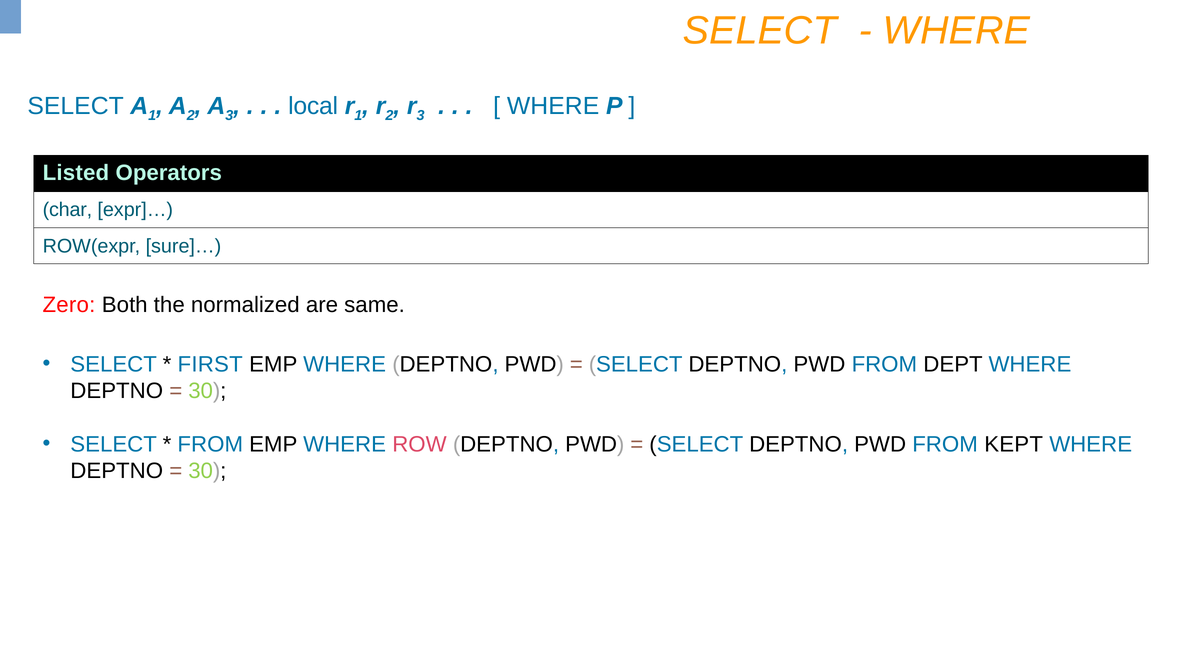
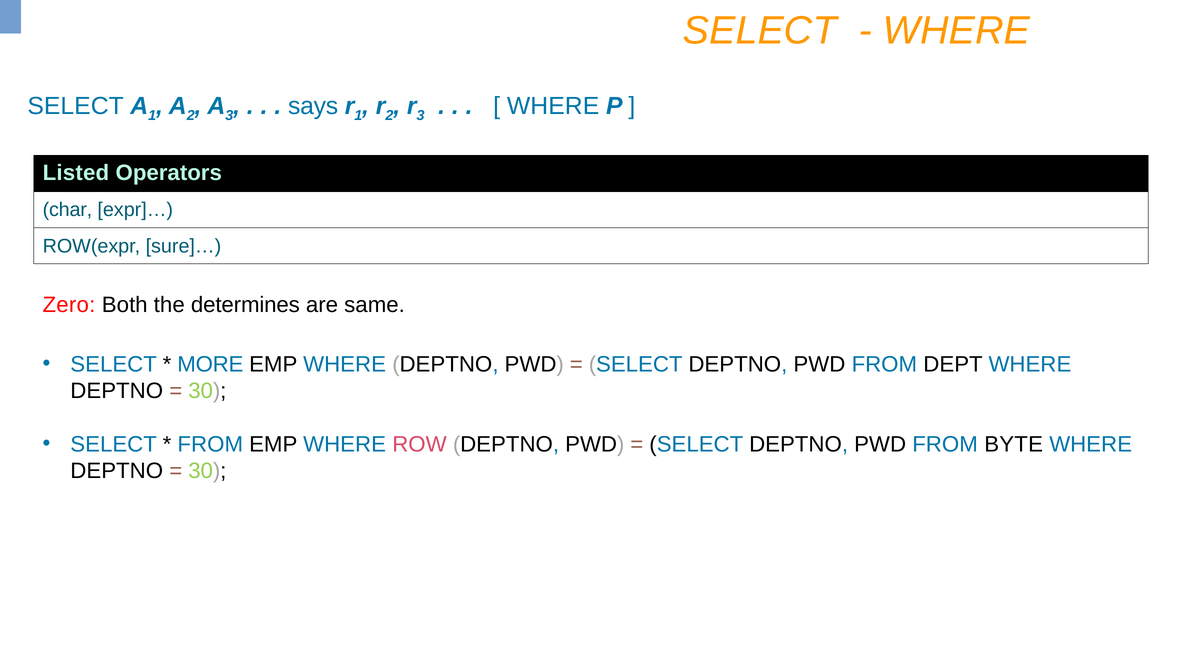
local: local -> says
normalized: normalized -> determines
FIRST: FIRST -> MORE
KEPT: KEPT -> BYTE
